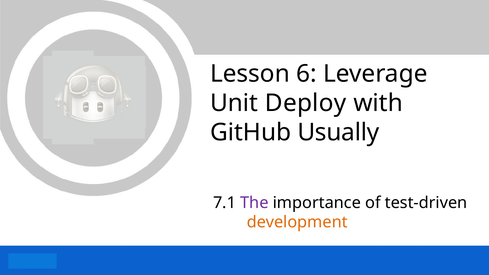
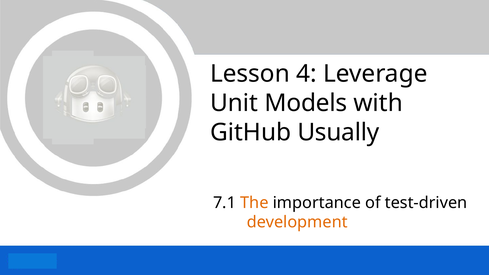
6: 6 -> 4
Deploy: Deploy -> Models
The colour: purple -> orange
